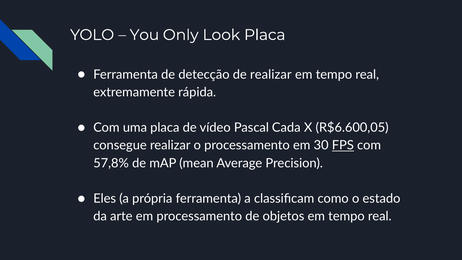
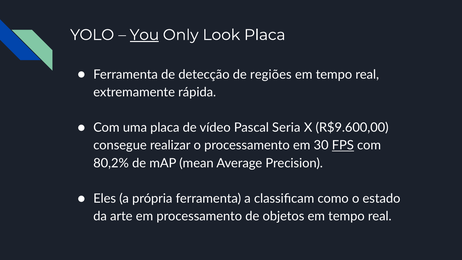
You underline: none -> present
de realizar: realizar -> regiões
Cada: Cada -> Seria
R$6.600,05: R$6.600,05 -> R$9.600,00
57,8%: 57,8% -> 80,2%
